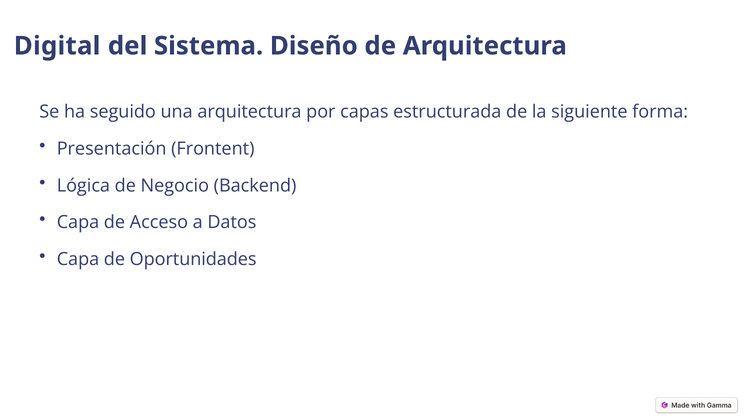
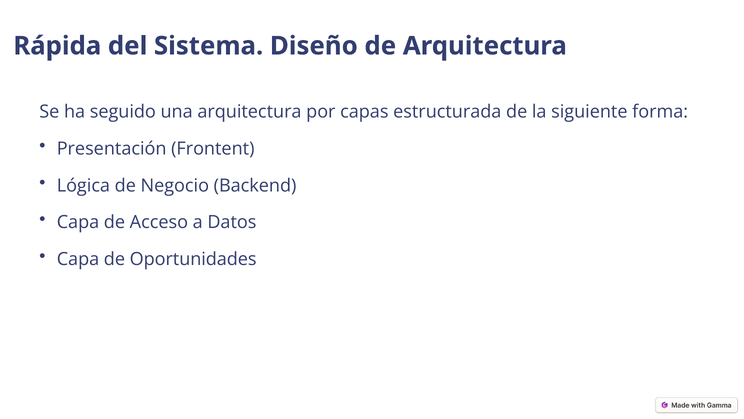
Digital: Digital -> Rápida
